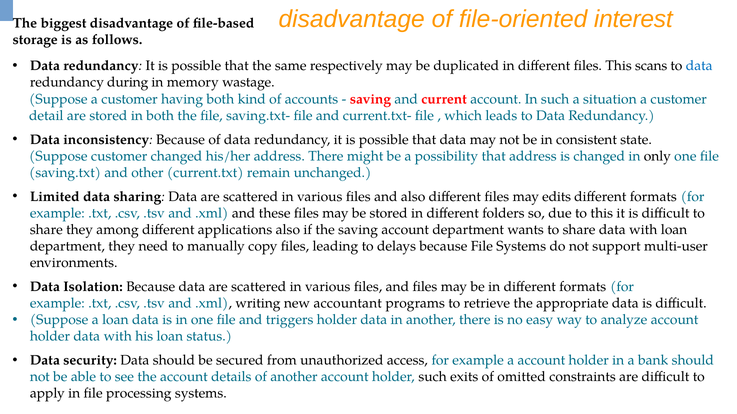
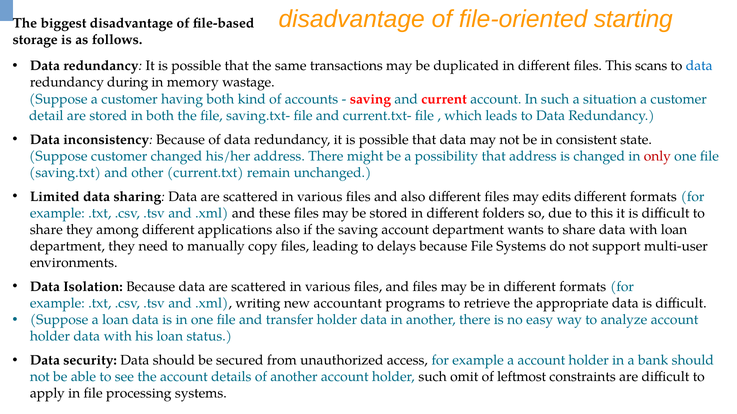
interest: interest -> starting
respectively: respectively -> transactions
only colour: black -> red
triggers: triggers -> transfer
exits: exits -> omit
omitted: omitted -> leftmost
